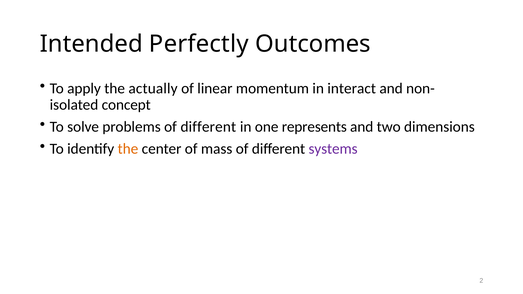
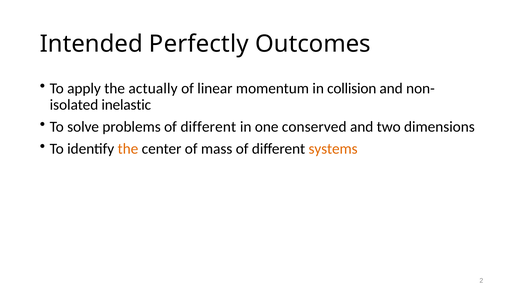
interact: interact -> collision
concept: concept -> inelastic
represents: represents -> conserved
systems colour: purple -> orange
